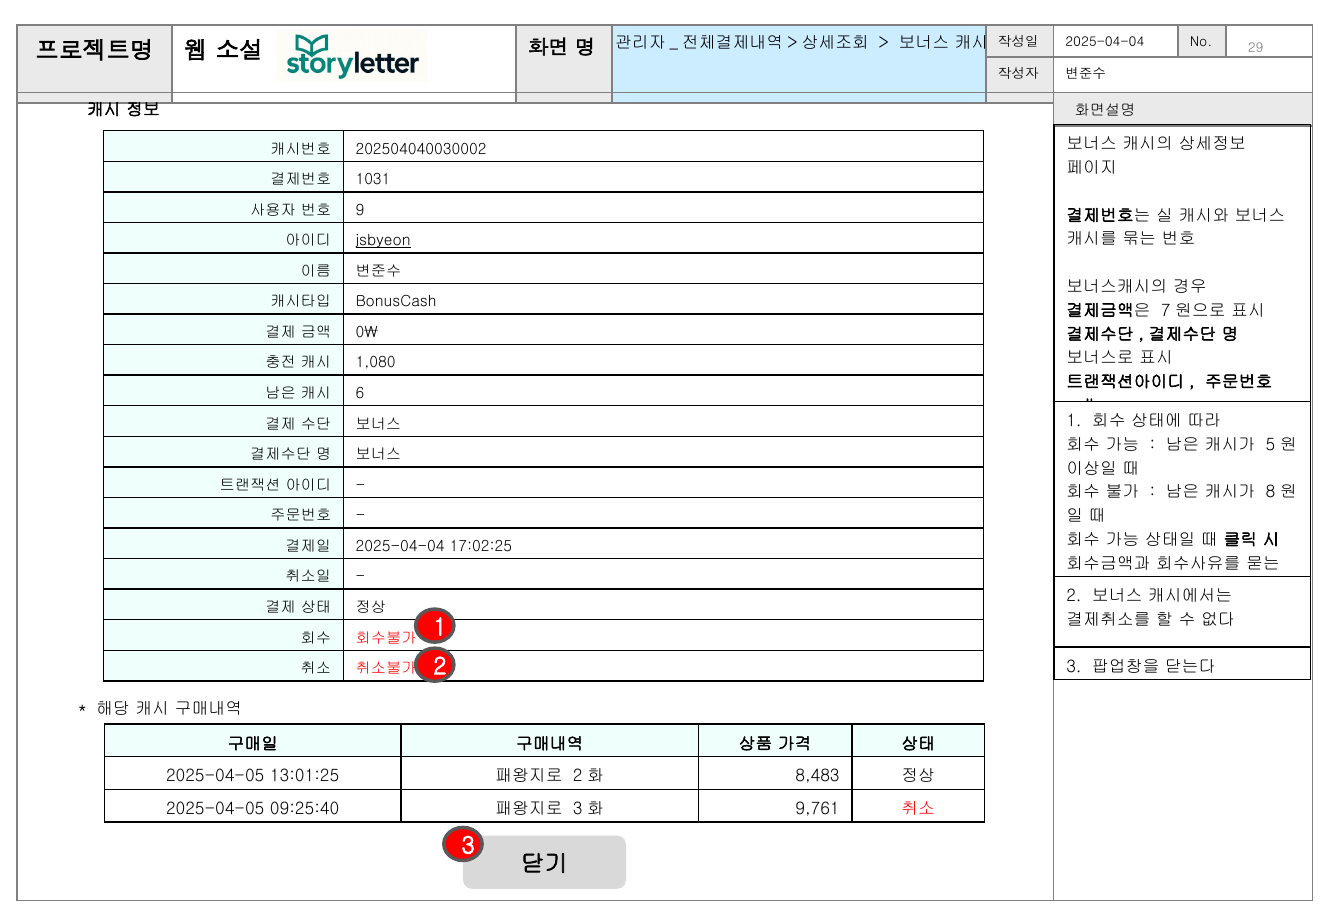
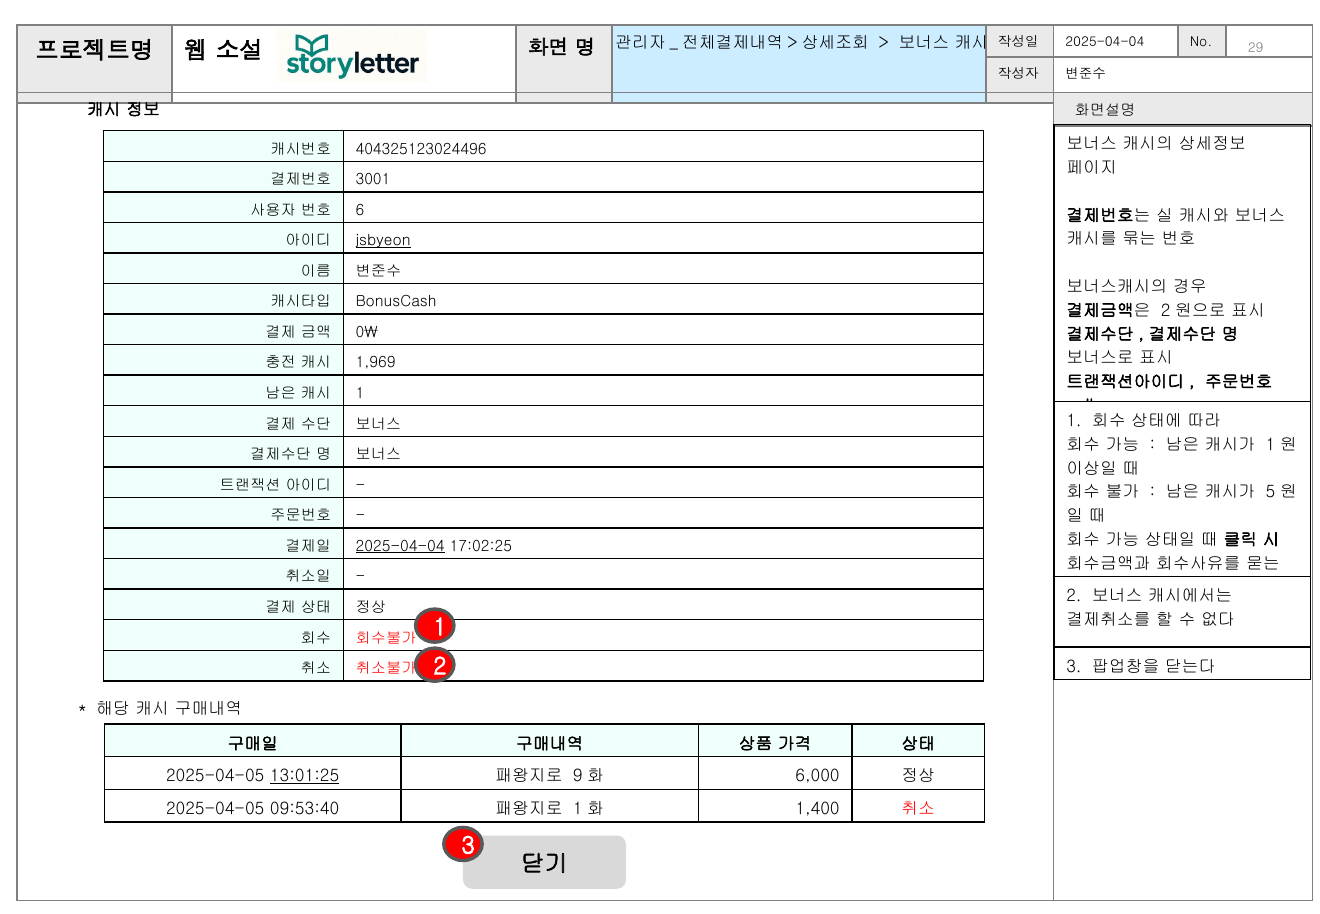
202504040030002: 202504040030002 -> 404325123024496
1031: 1031 -> 3001
9: 9 -> 6
7 at (1166, 310): 7 -> 2
1,080: 1,080 -> 1,969
6 at (360, 393): 6 -> 1
5 at (1271, 445): 5 -> 1
8: 8 -> 5
2025-04-04 at (400, 546) underline: none -> present
13:01:25 underline: none -> present
2 at (578, 776): 2 -> 9
8,483: 8,483 -> 6,000
09:25:40: 09:25:40 -> 09:53:40
3 at (578, 809): 3 -> 1
9,761: 9,761 -> 1,400
